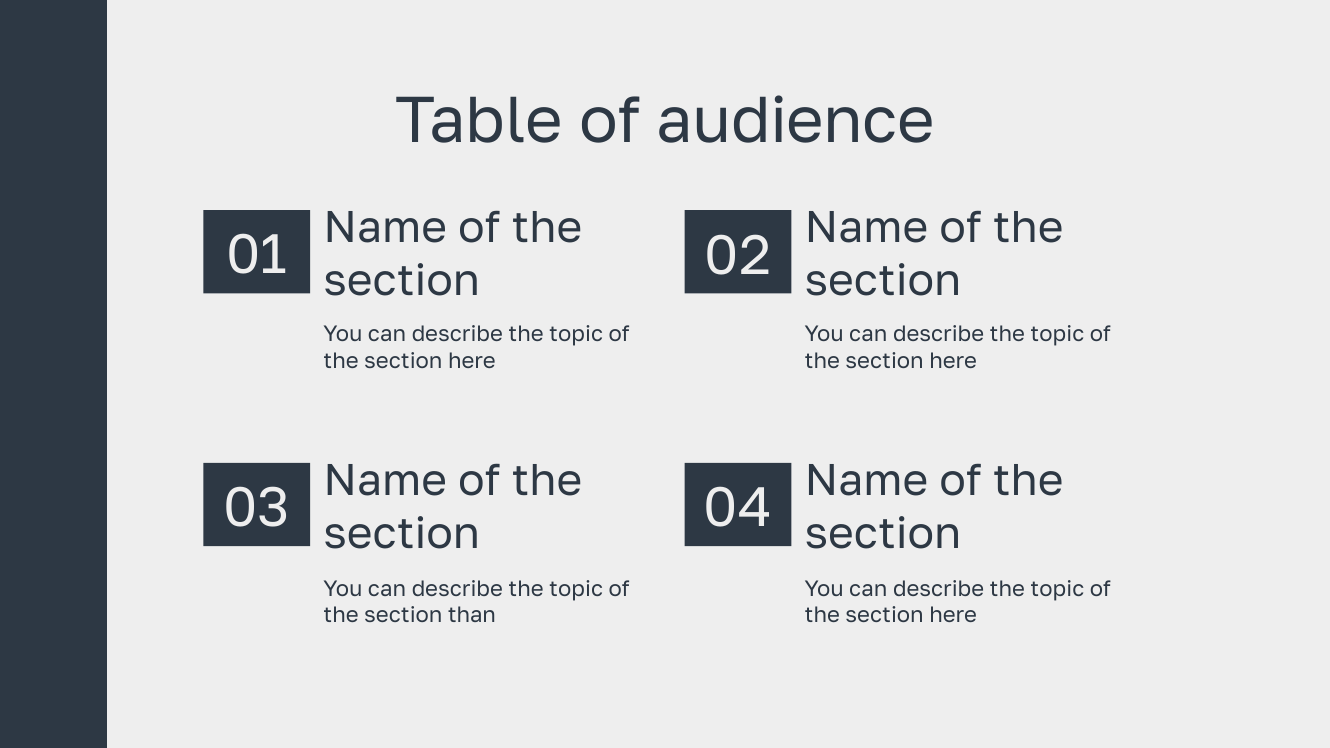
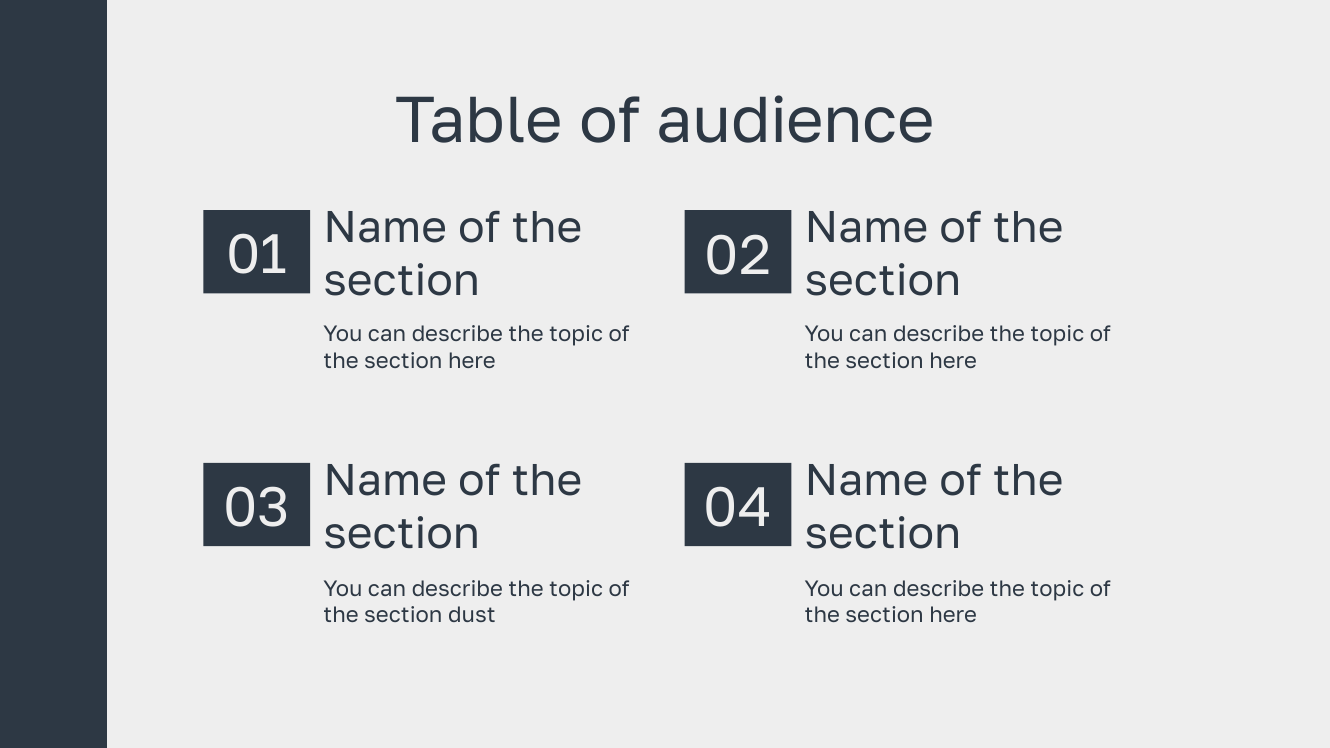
than: than -> dust
